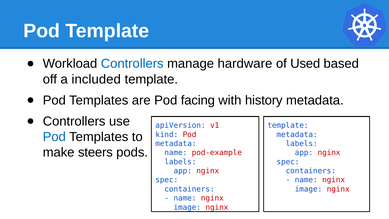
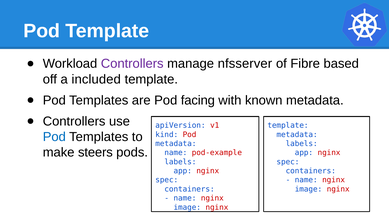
Controllers at (132, 64) colour: blue -> purple
hardware: hardware -> nfsserver
Used: Used -> Fibre
history: history -> known
